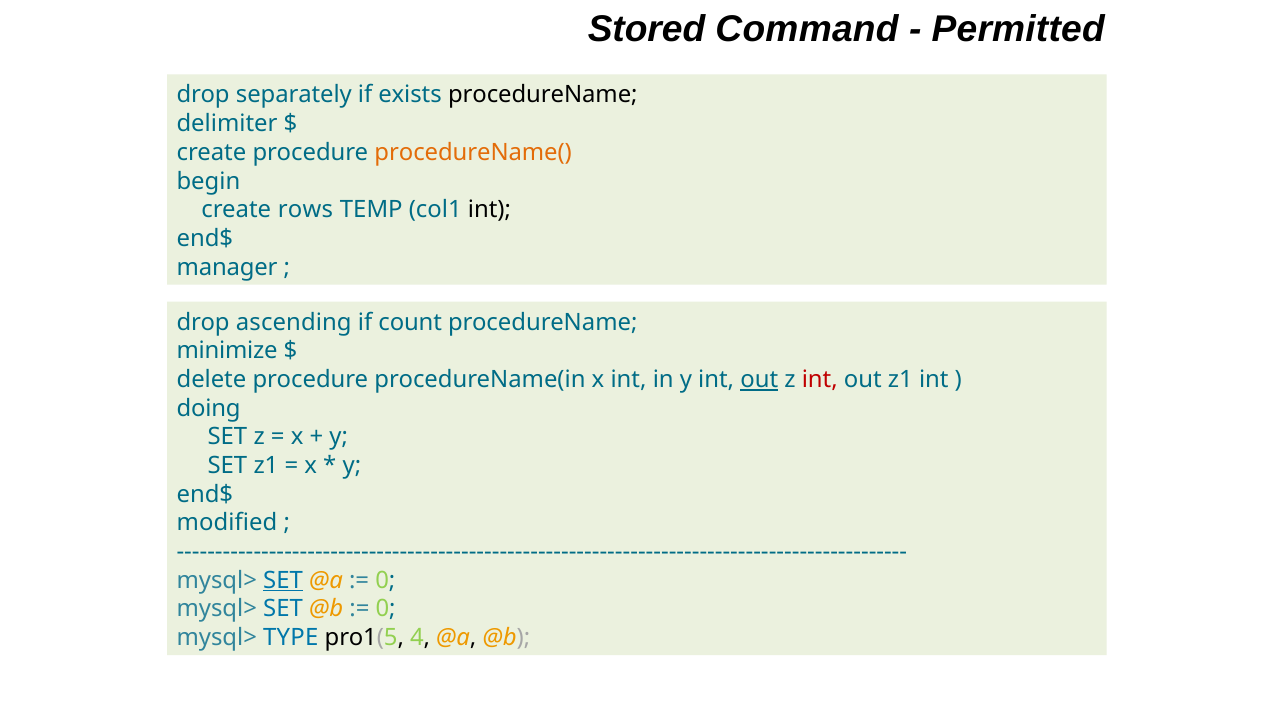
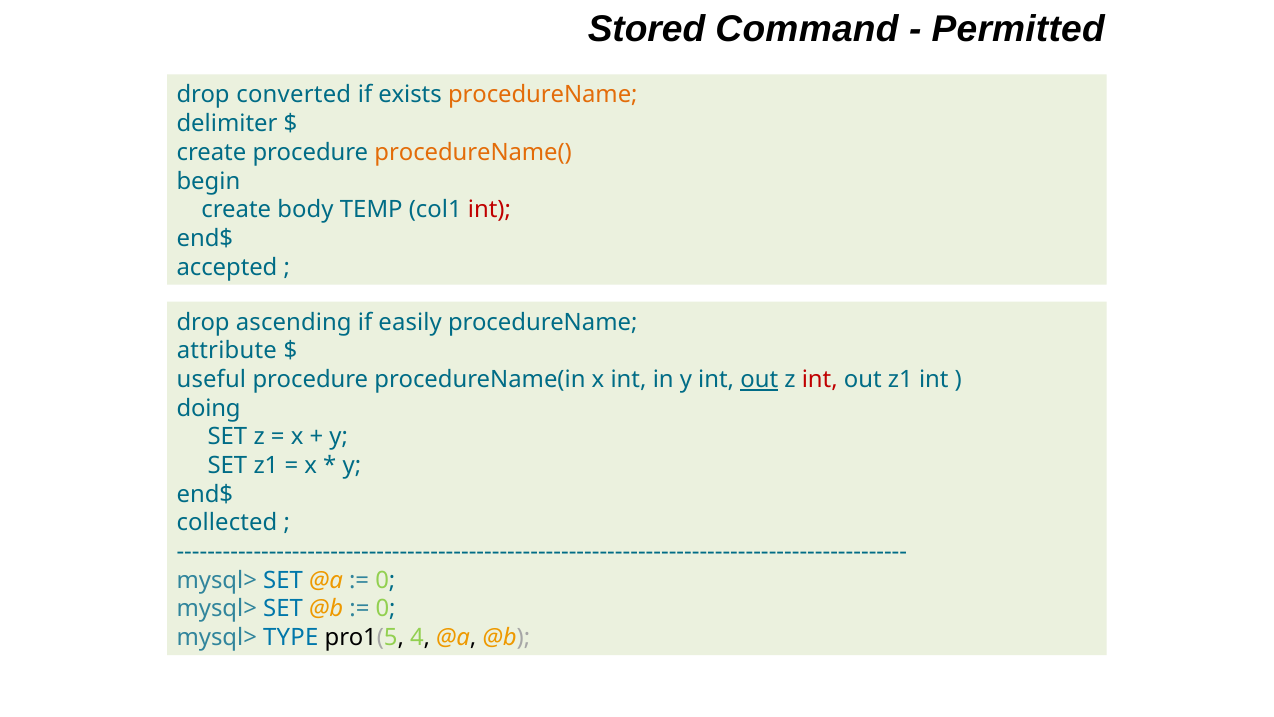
separately: separately -> converted
procedureName at (543, 95) colour: black -> orange
rows: rows -> body
int at (489, 210) colour: black -> red
manager: manager -> accepted
count: count -> easily
minimize: minimize -> attribute
delete: delete -> useful
modified: modified -> collected
SET at (283, 580) underline: present -> none
